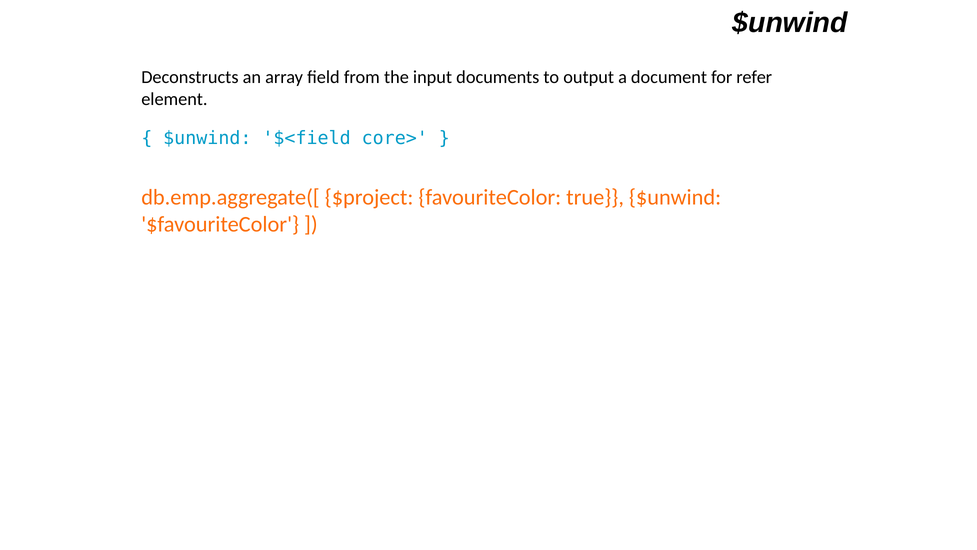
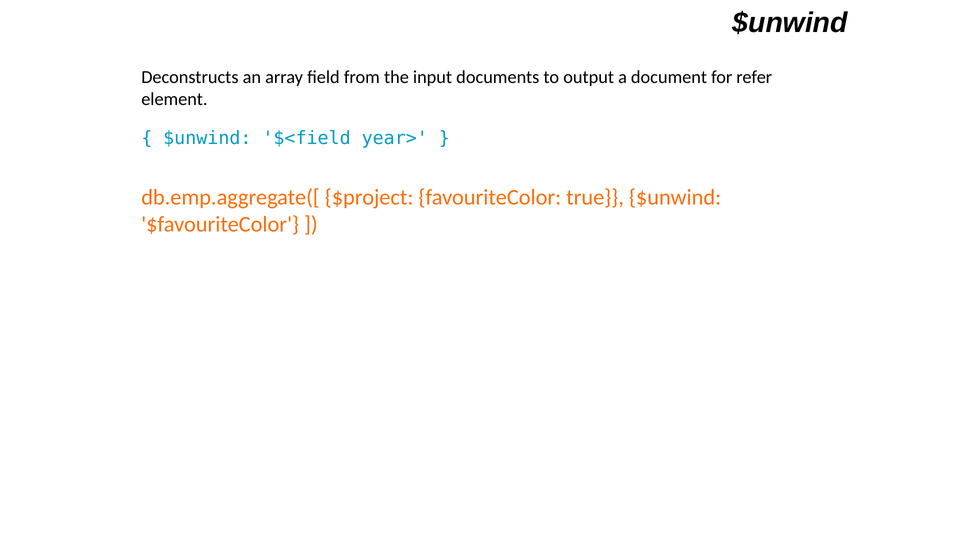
core>: core> -> year>
